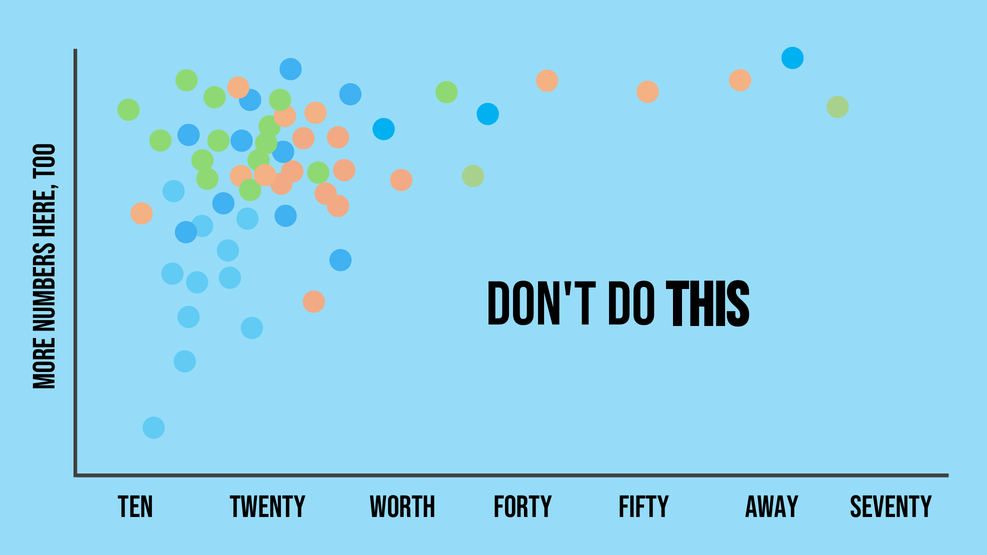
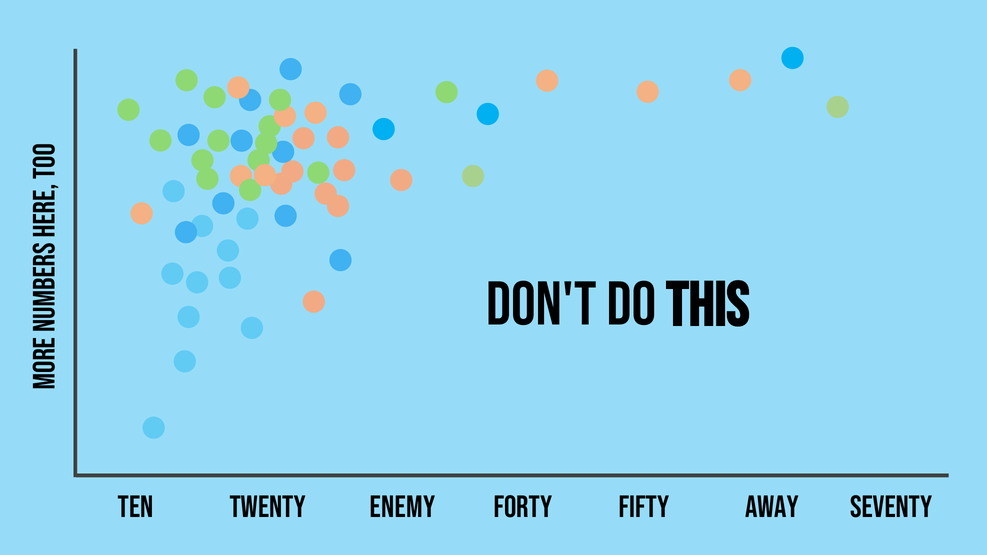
WORTH: WORTH -> ENEMY
